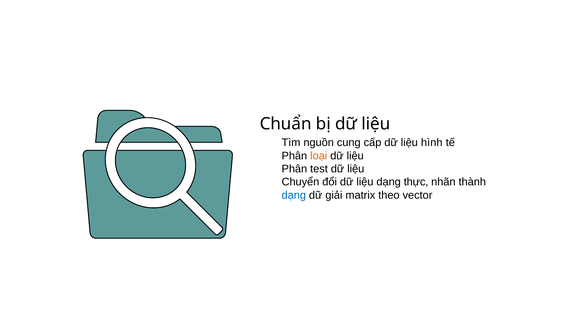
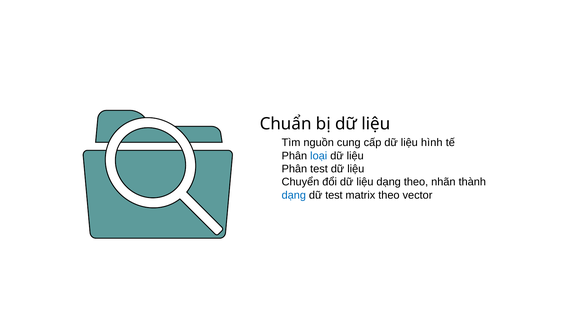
loại colour: orange -> blue
dạng thực: thực -> theo
dữ giải: giải -> test
